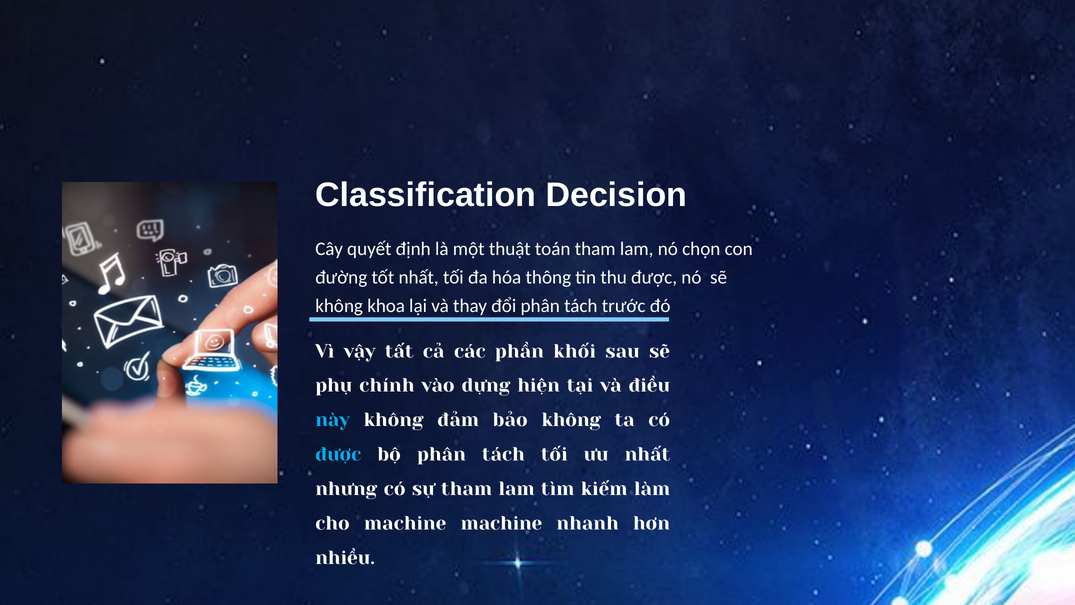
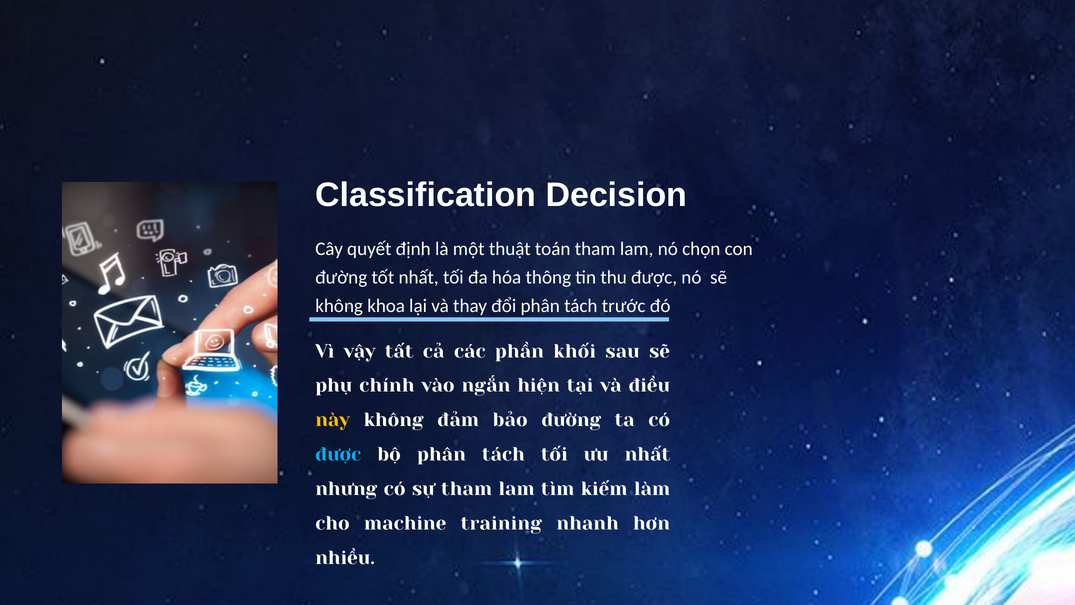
dựng: dựng -> ngắn
này colour: light blue -> yellow
bảo không: không -> đường
machine machine: machine -> training
